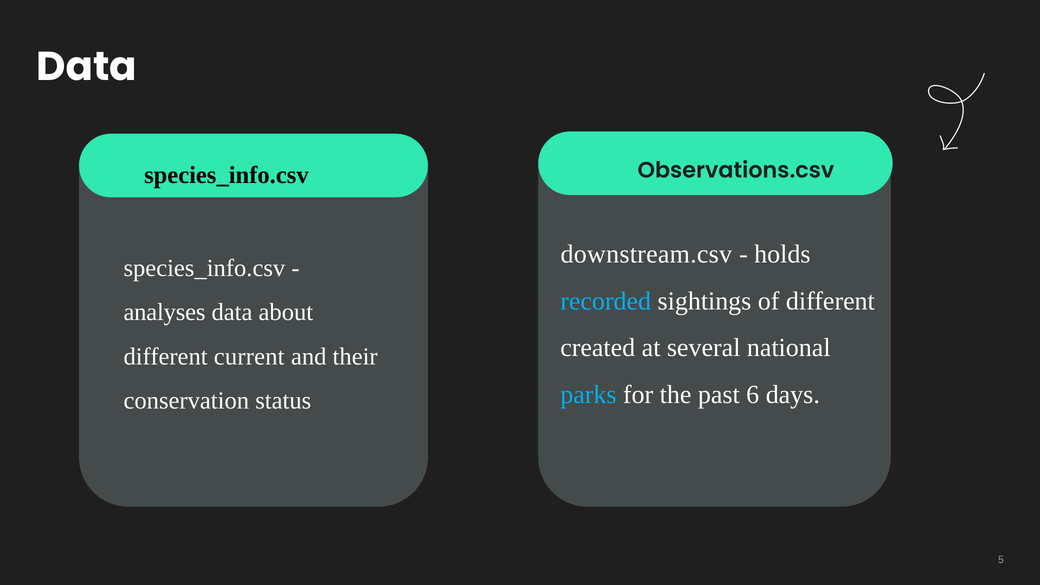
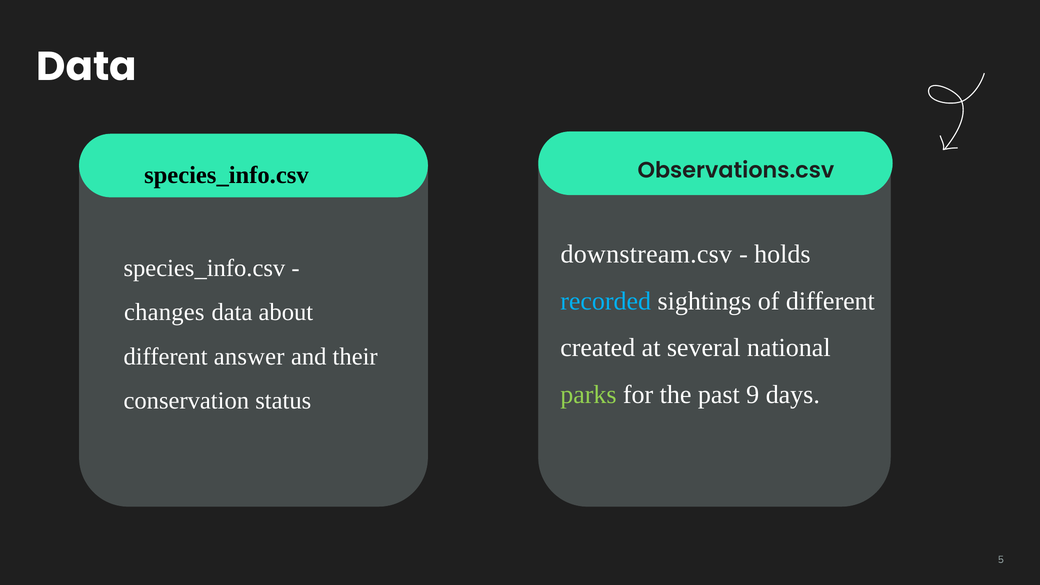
analyses: analyses -> changes
current: current -> answer
parks colour: light blue -> light green
6: 6 -> 9
